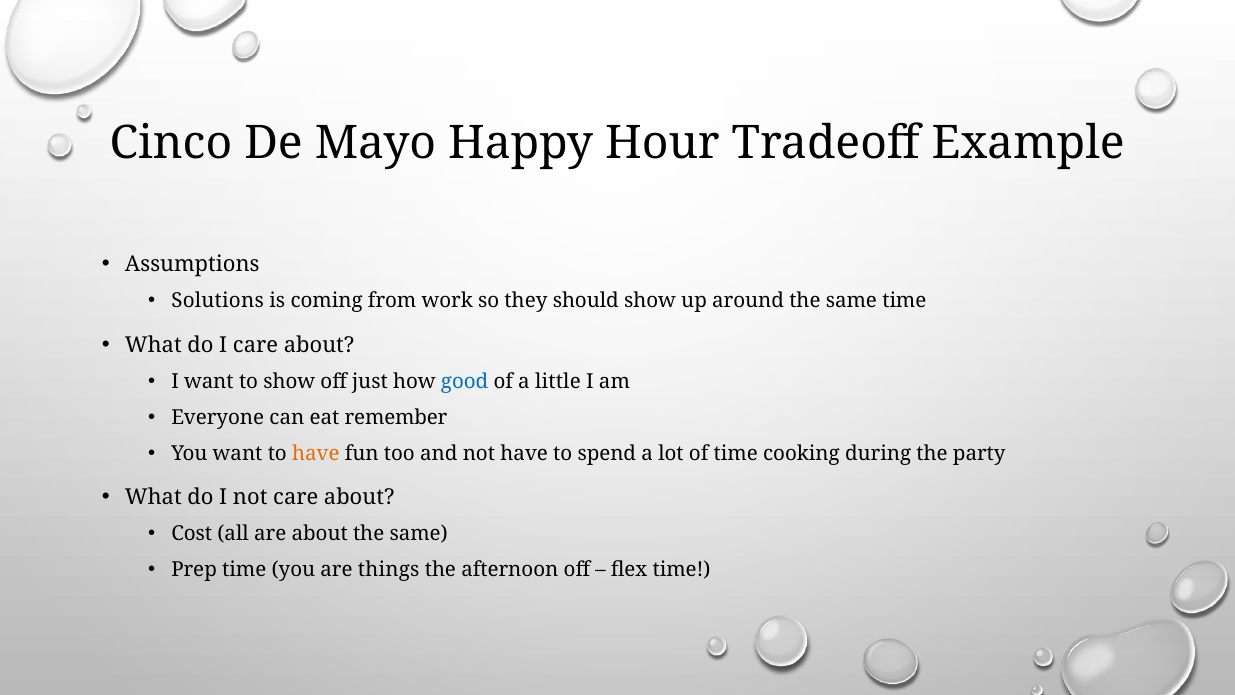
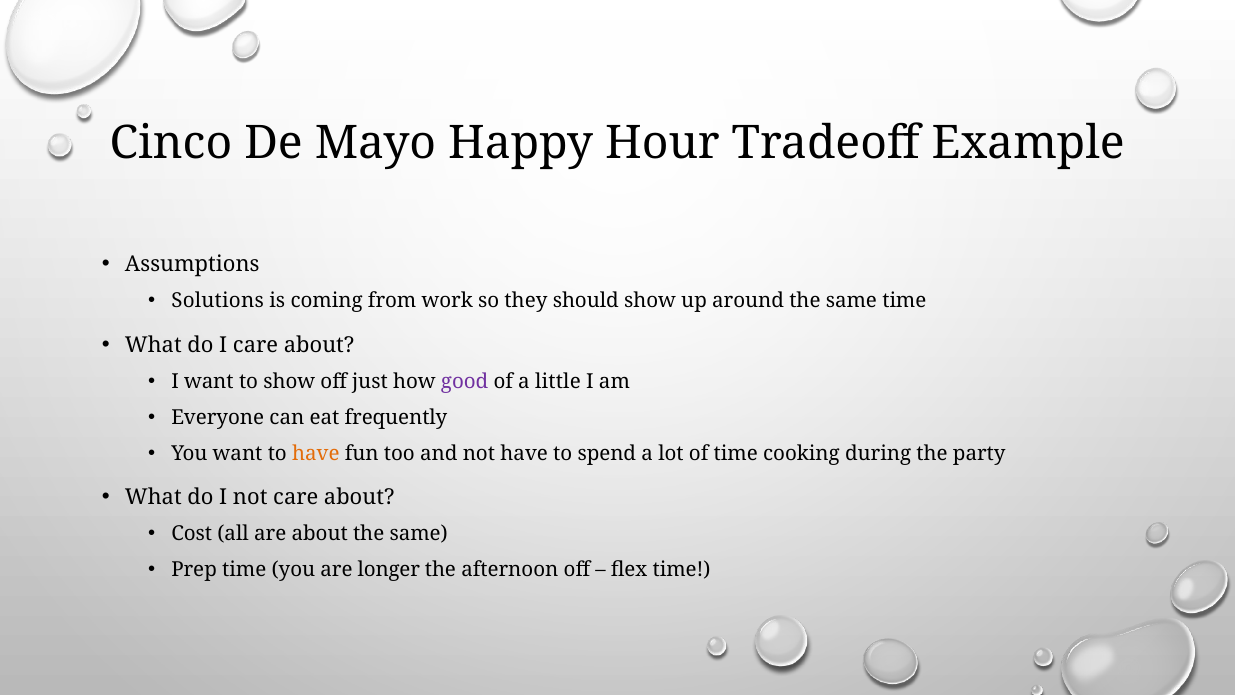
good colour: blue -> purple
remember: remember -> frequently
things: things -> longer
